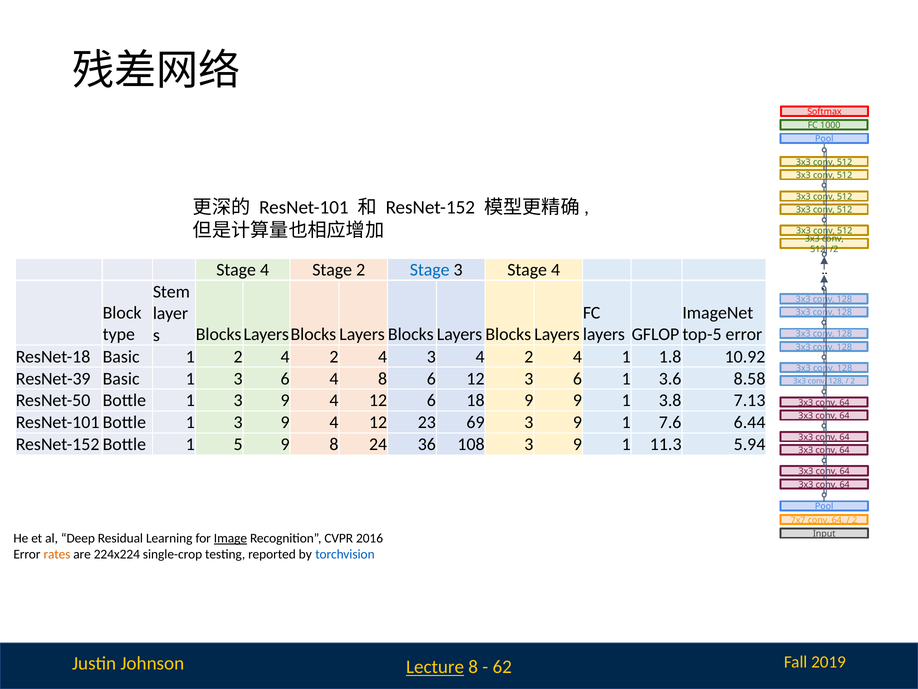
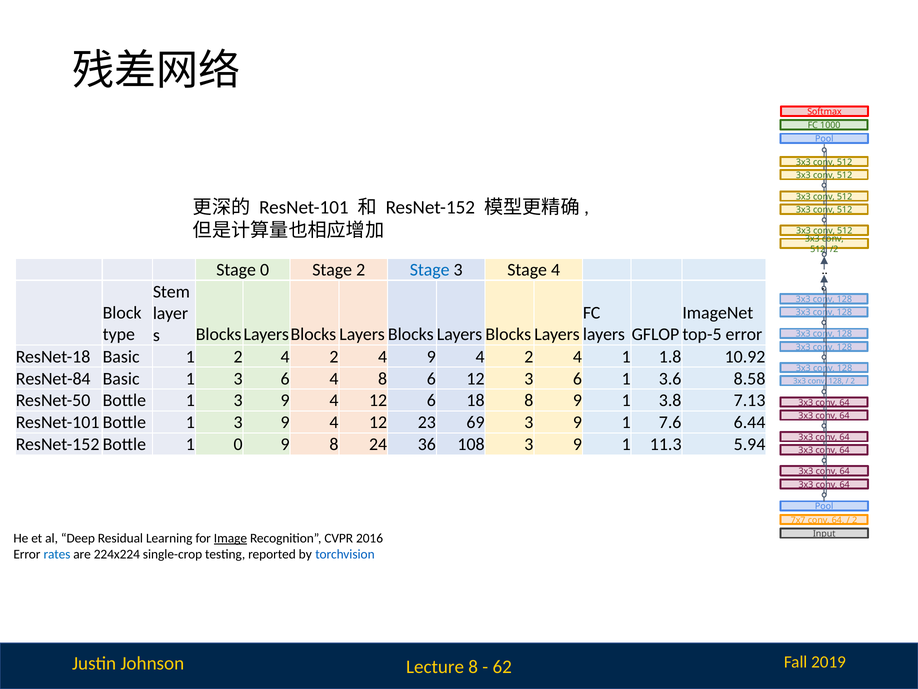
4 at (265, 270): 4 -> 0
4 3: 3 -> 9
ResNet-39: ResNet-39 -> ResNet-84
18 9: 9 -> 8
1 5: 5 -> 0
rates colour: orange -> blue
Lecture underline: present -> none
